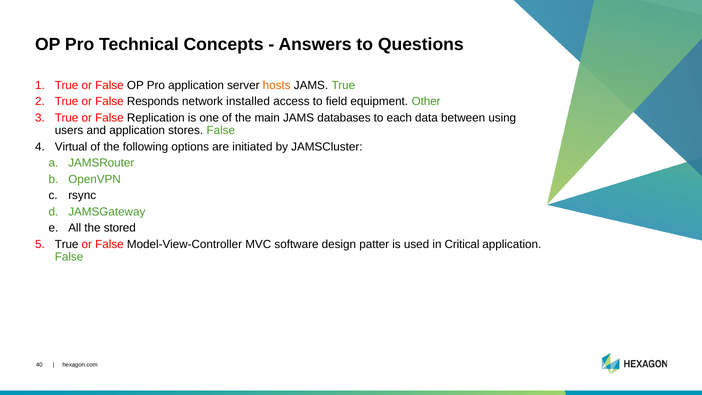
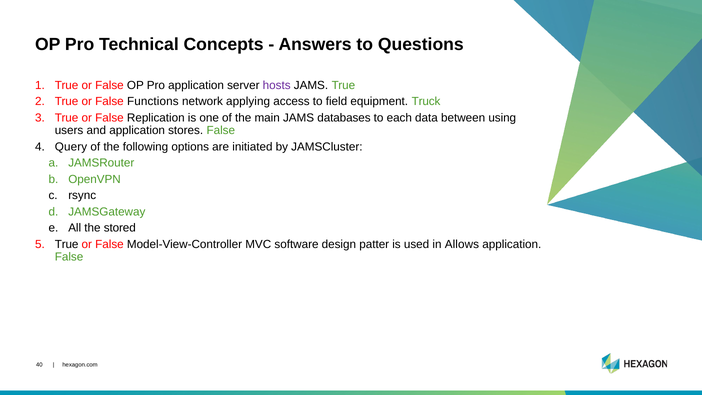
hosts colour: orange -> purple
Responds: Responds -> Functions
installed: installed -> applying
Other: Other -> Truck
Virtual: Virtual -> Query
Critical: Critical -> Allows
